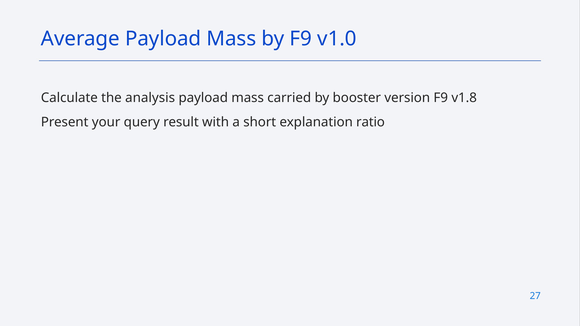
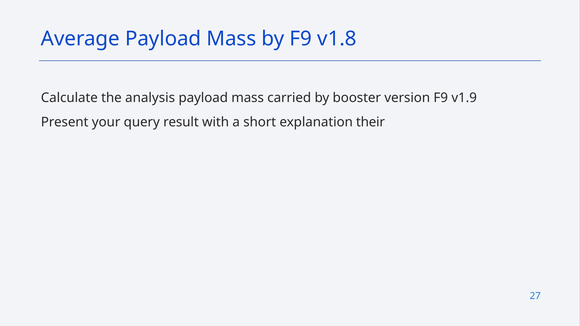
v1.0: v1.0 -> v1.8
v1.8: v1.8 -> v1.9
ratio: ratio -> their
